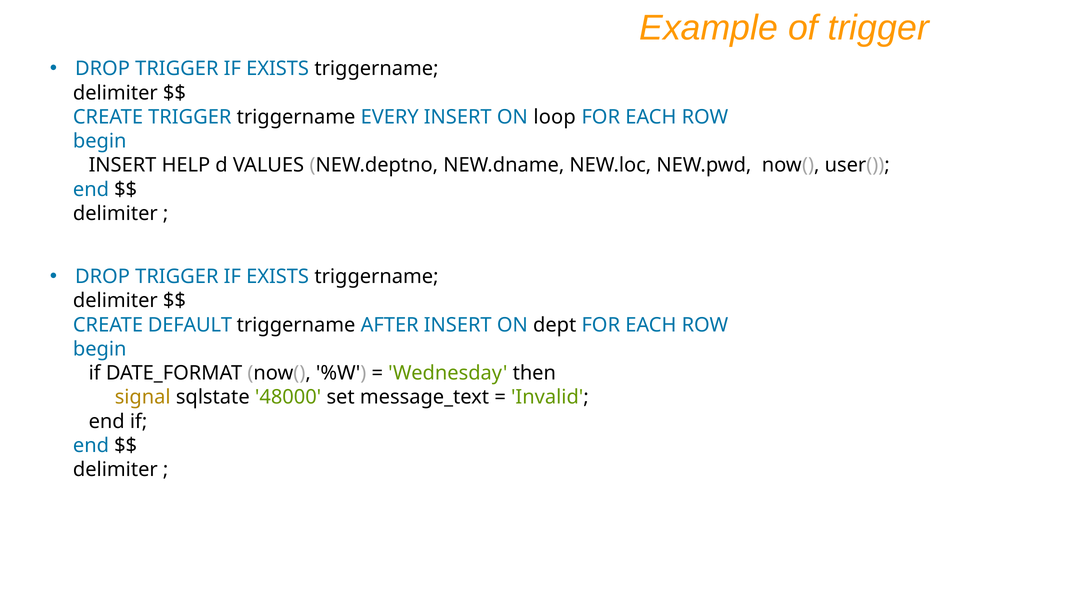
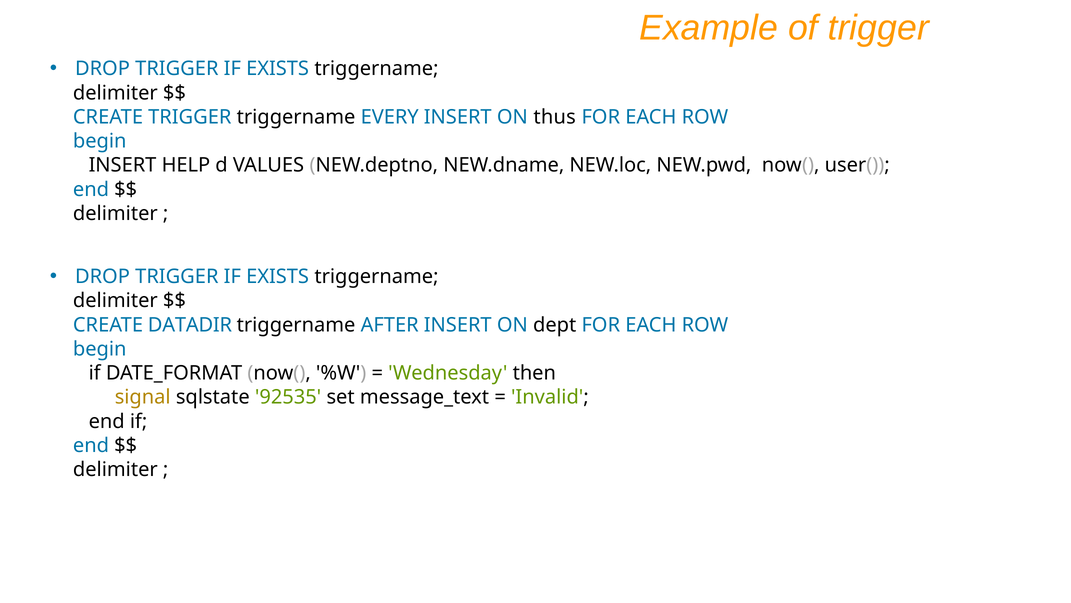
loop: loop -> thus
DEFAULT: DEFAULT -> DATADIR
48000: 48000 -> 92535
